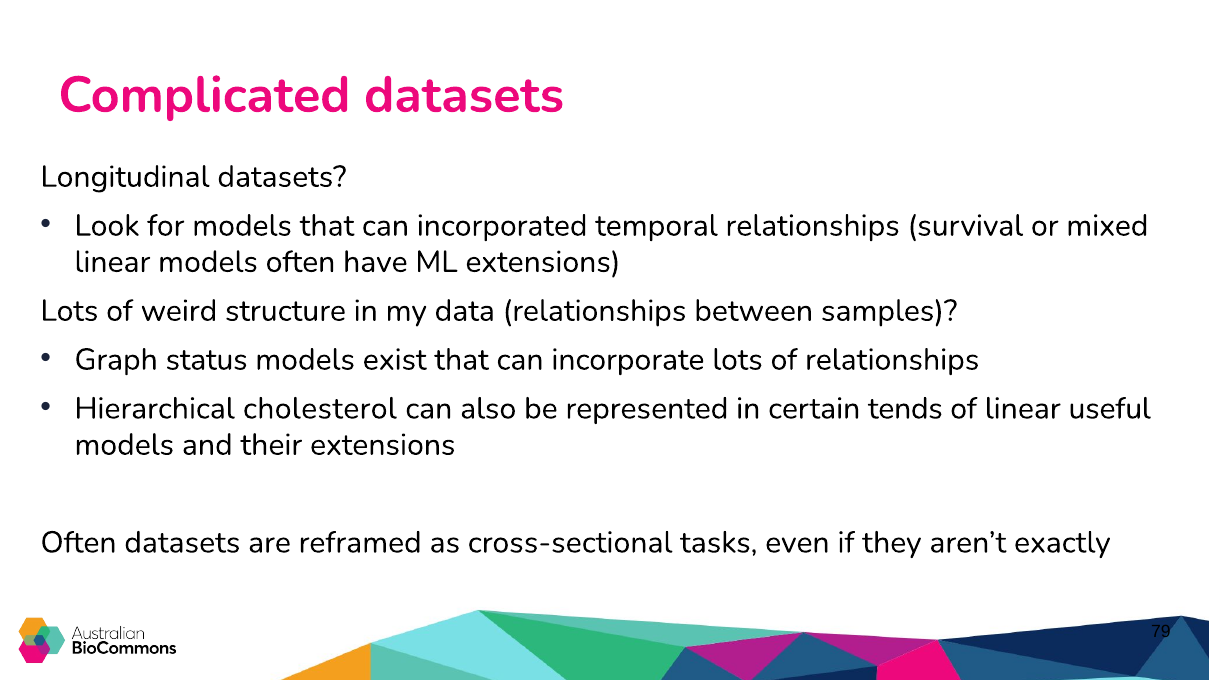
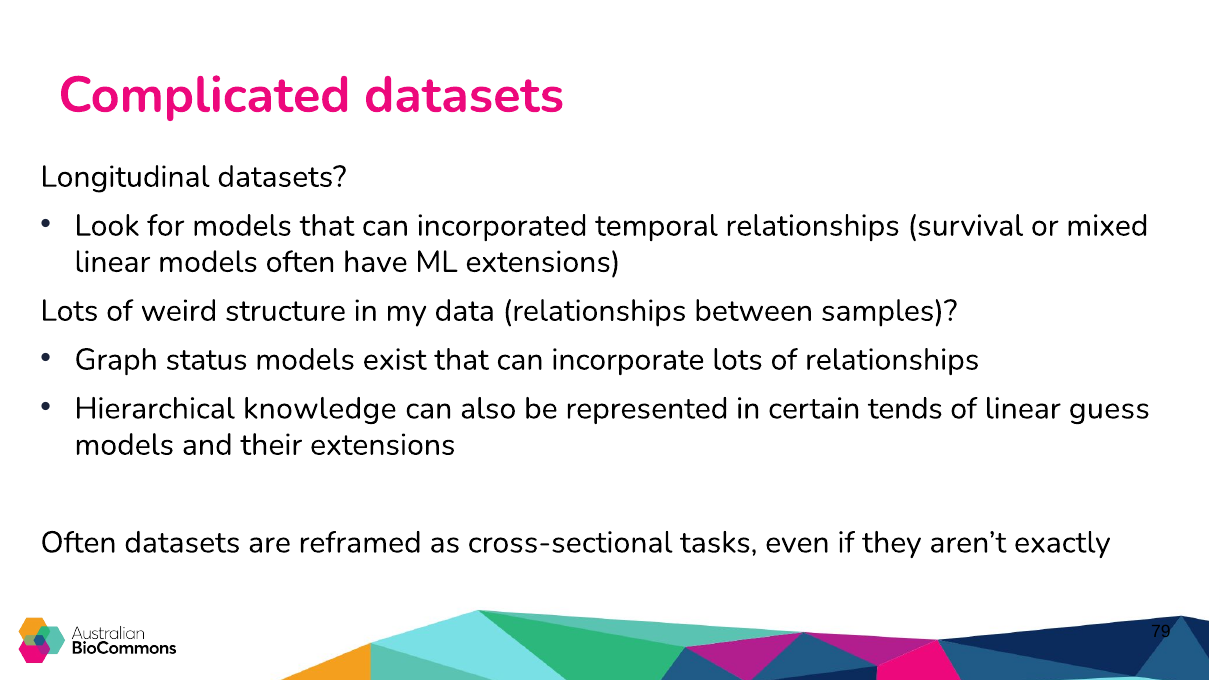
cholesterol: cholesterol -> knowledge
useful: useful -> guess
